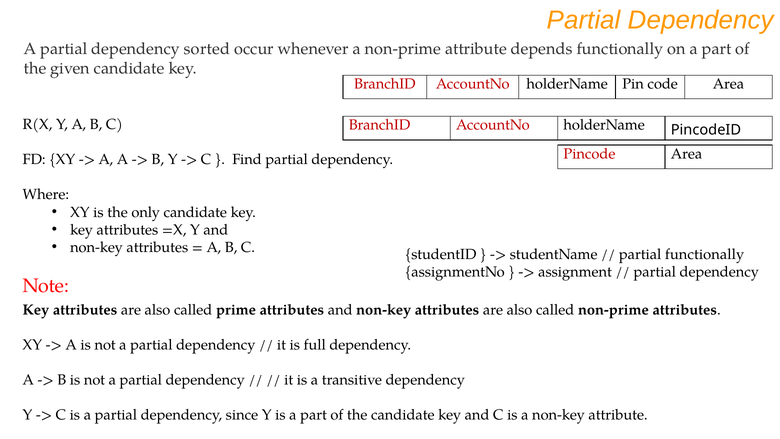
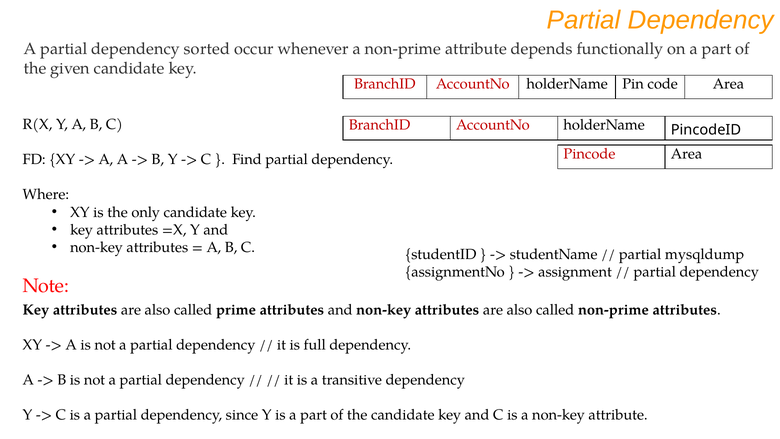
partial functionally: functionally -> mysqldump
